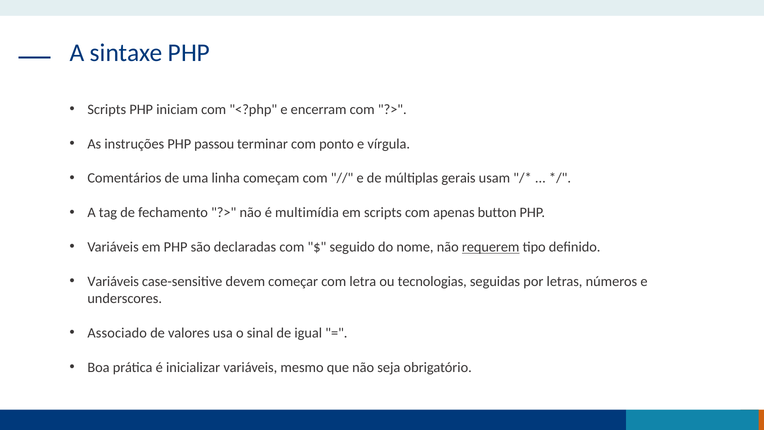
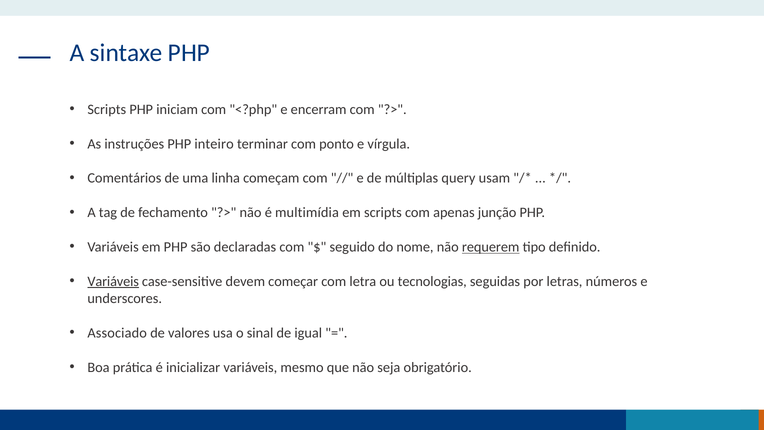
passou: passou -> inteiro
gerais: gerais -> query
button: button -> junção
Variáveis at (113, 281) underline: none -> present
